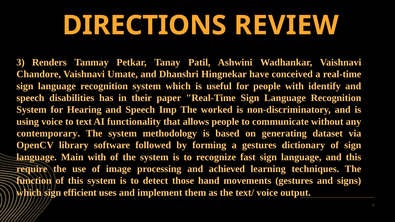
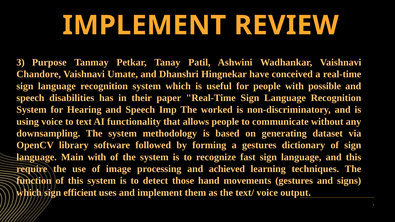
DIRECTIONS at (144, 25): DIRECTIONS -> IMPLEMENT
Renders: Renders -> Purpose
identify: identify -> possible
contemporary: contemporary -> downsampling
